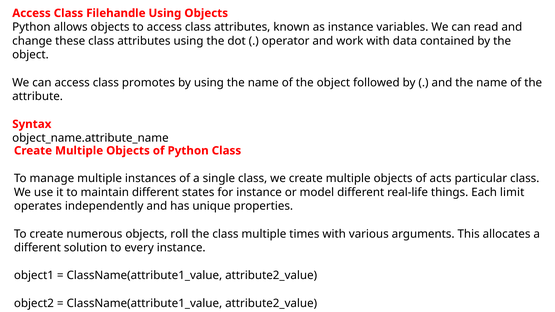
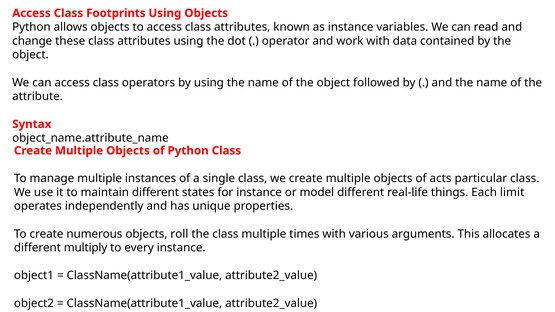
Filehandle: Filehandle -> Footprints
promotes: promotes -> operators
solution: solution -> multiply
